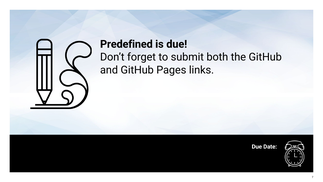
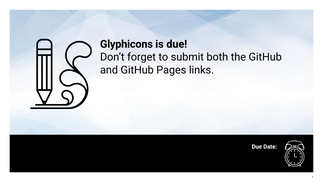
Predefined: Predefined -> Glyphicons
